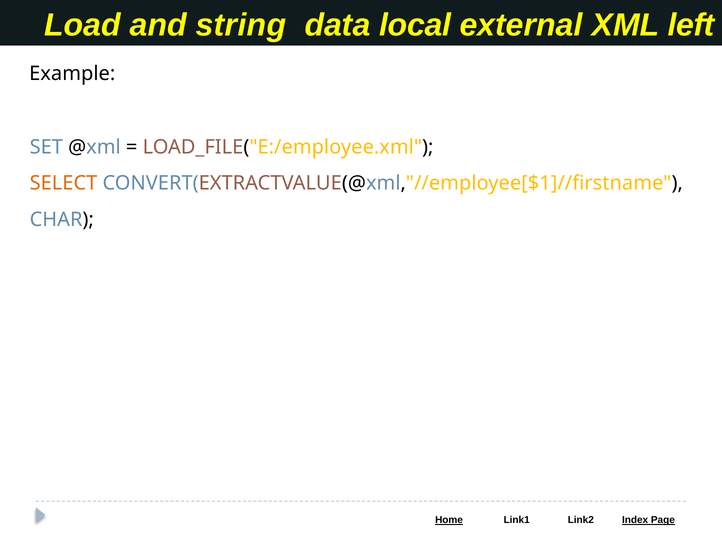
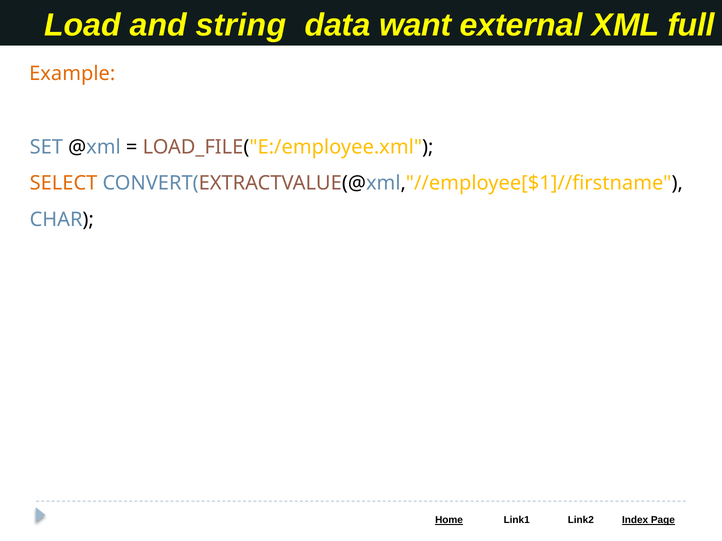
local: local -> want
left: left -> full
Example colour: black -> orange
